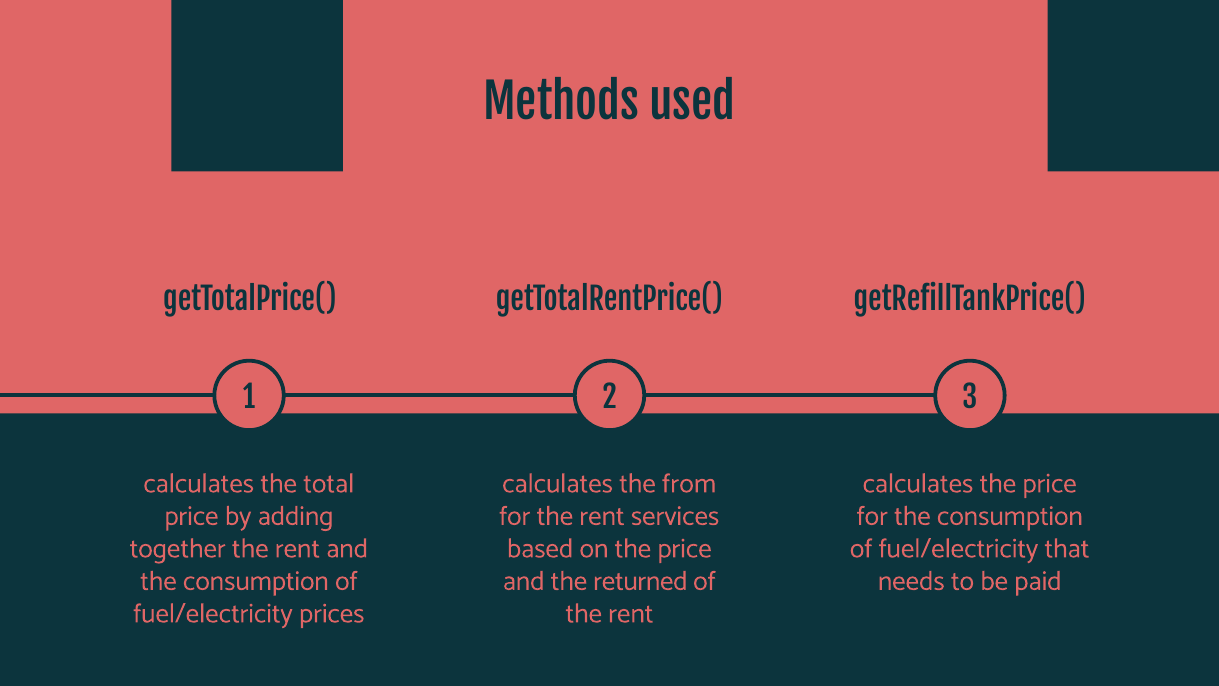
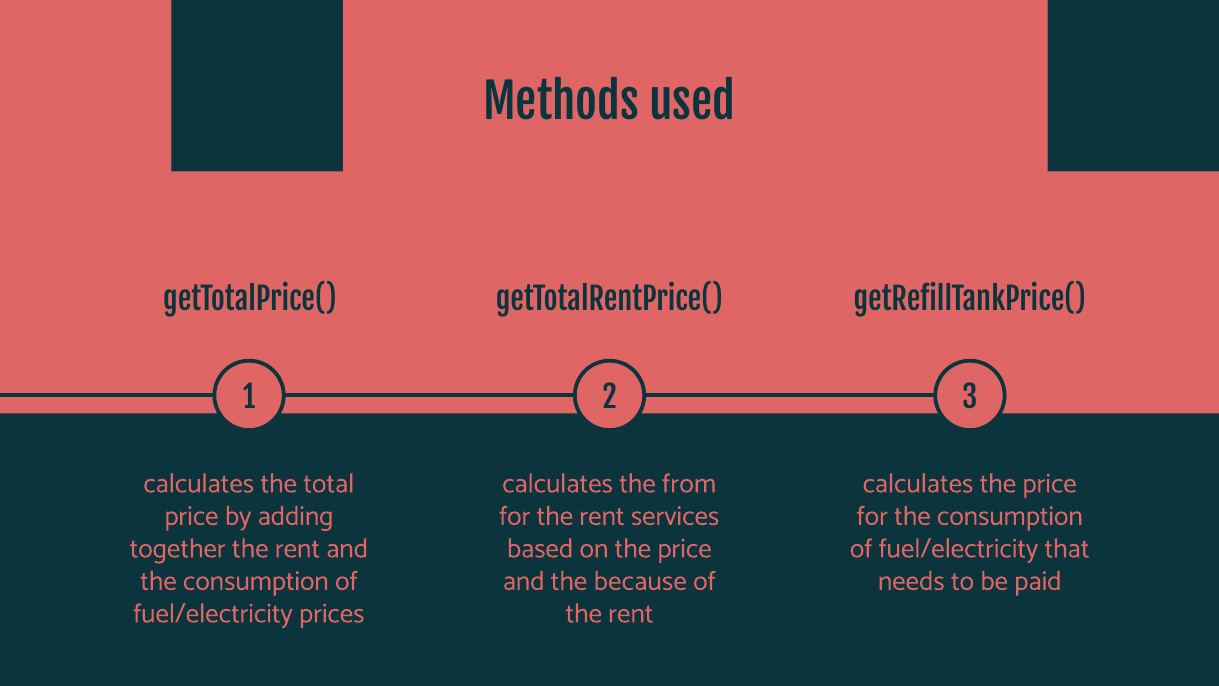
returned: returned -> because
